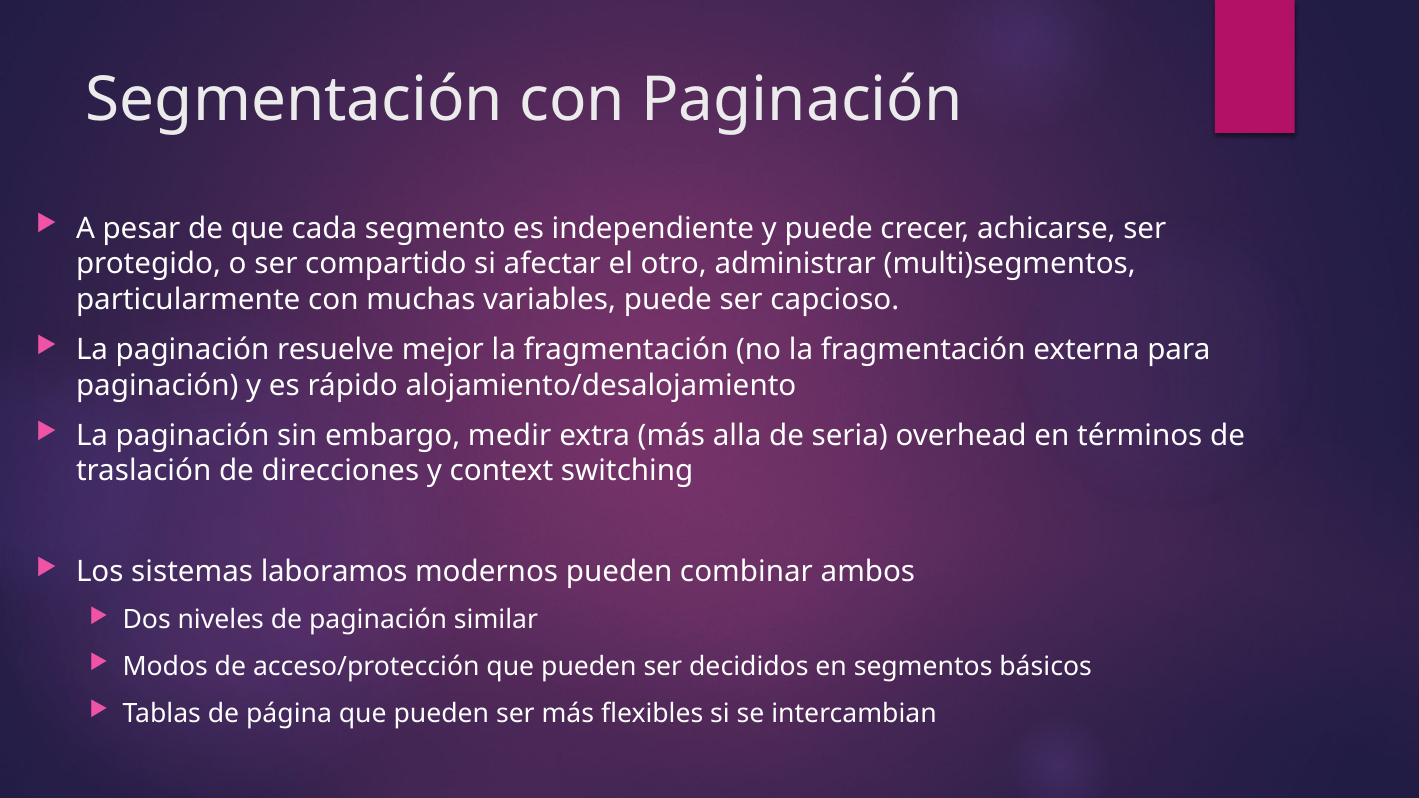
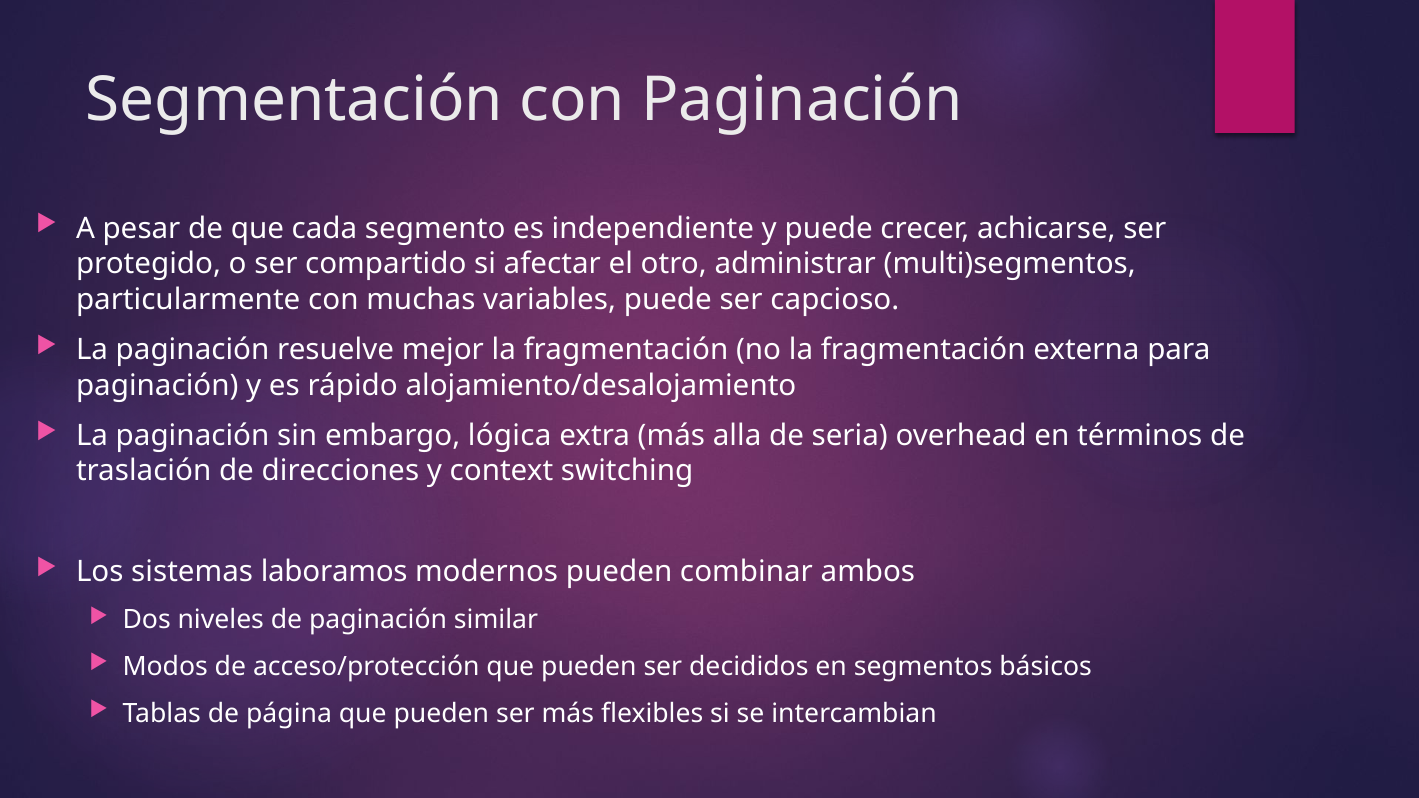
medir: medir -> lógica
